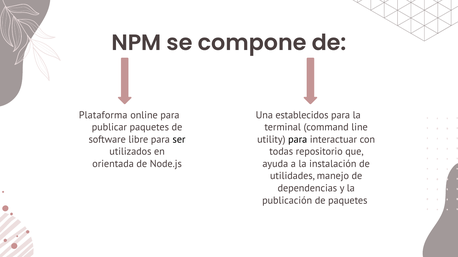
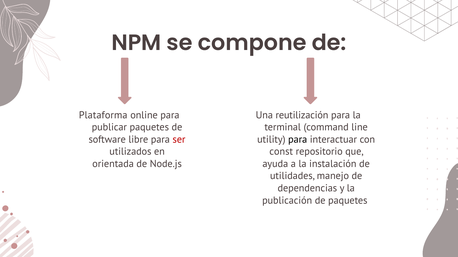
establecidos: establecidos -> reutilización
ser colour: black -> red
todas: todas -> const
